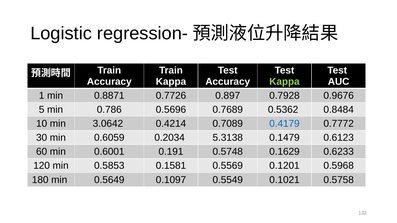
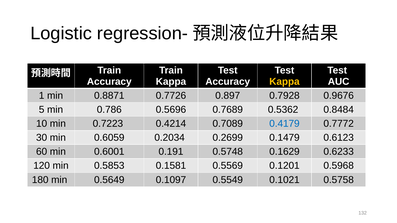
Kappa at (284, 82) colour: light green -> yellow
3.0642: 3.0642 -> 0.7223
5.3138: 5.3138 -> 0.2699
